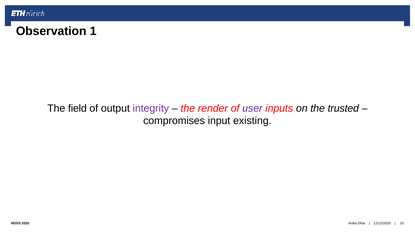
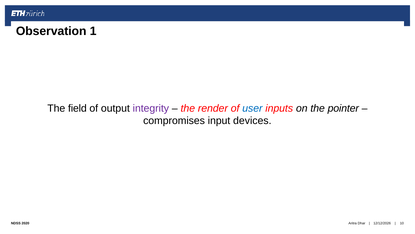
user colour: purple -> blue
trusted: trusted -> pointer
existing: existing -> devices
